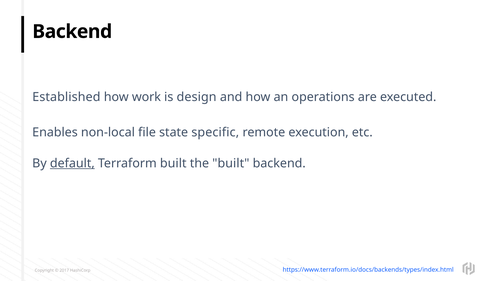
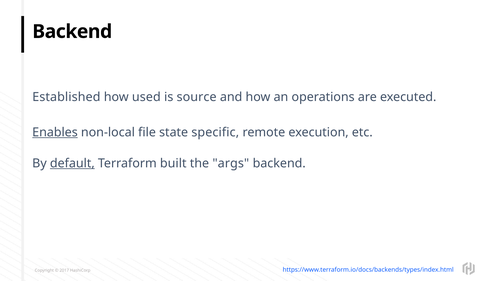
work: work -> used
design: design -> source
Enables underline: none -> present
the built: built -> args
